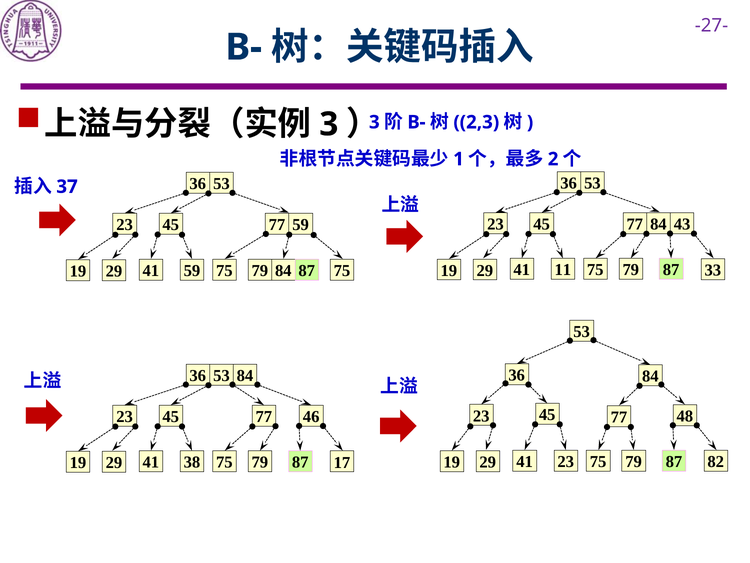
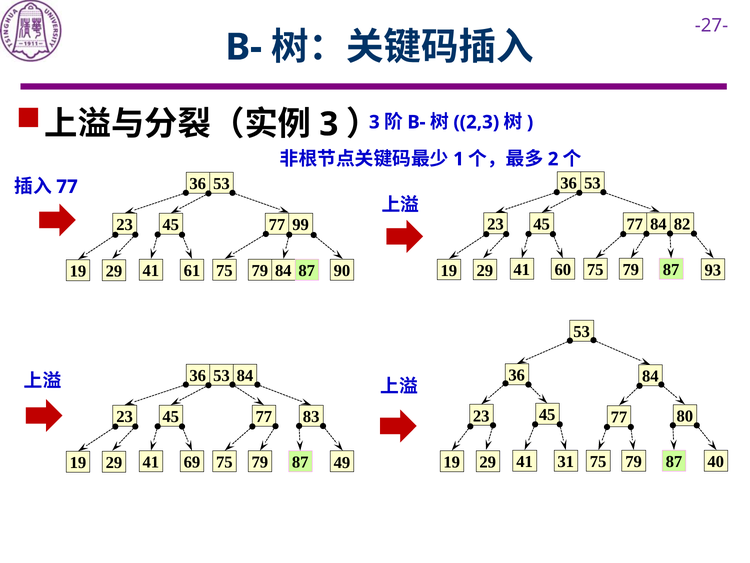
37 at (67, 187): 37 -> 77
43: 43 -> 82
77 59: 59 -> 99
33: 33 -> 93
41 75: 75 -> 90
11: 11 -> 60
19 59: 59 -> 61
46: 46 -> 83
48: 48 -> 80
82: 82 -> 40
17: 17 -> 49
19 23: 23 -> 31
38: 38 -> 69
